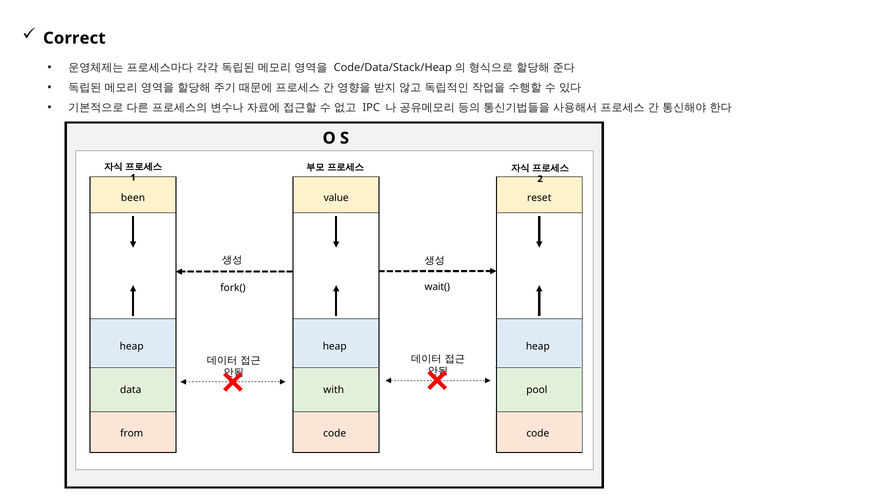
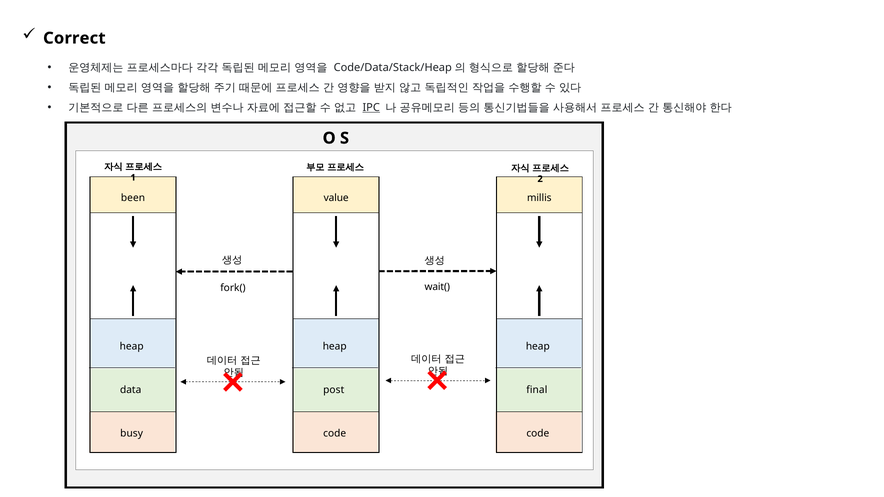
IPC underline: none -> present
reset: reset -> millis
with: with -> post
pool: pool -> final
from: from -> busy
